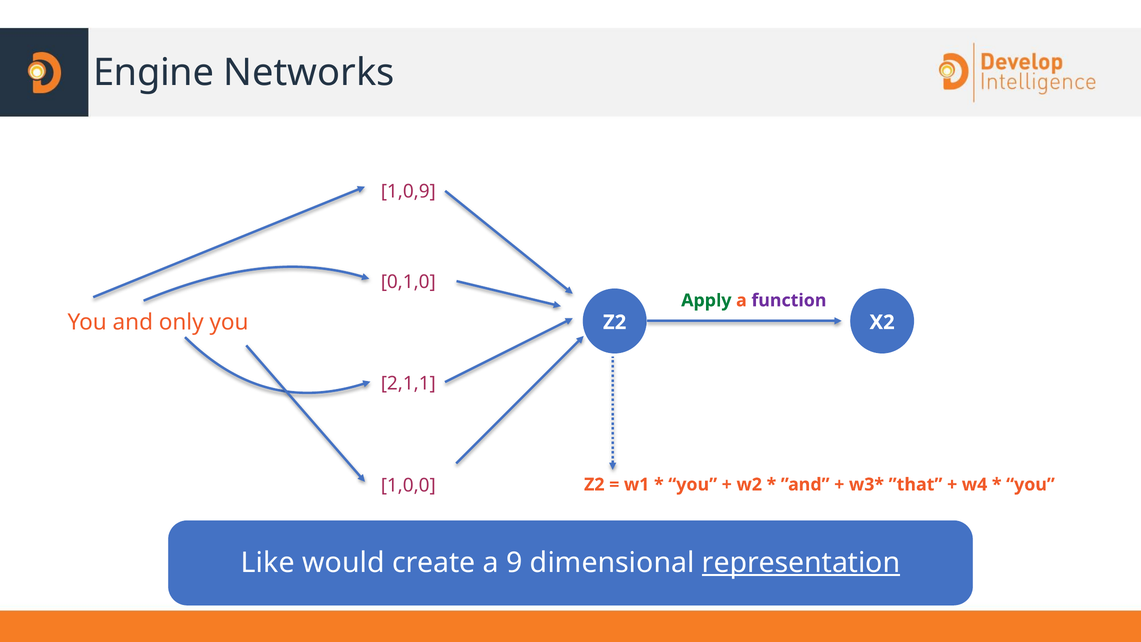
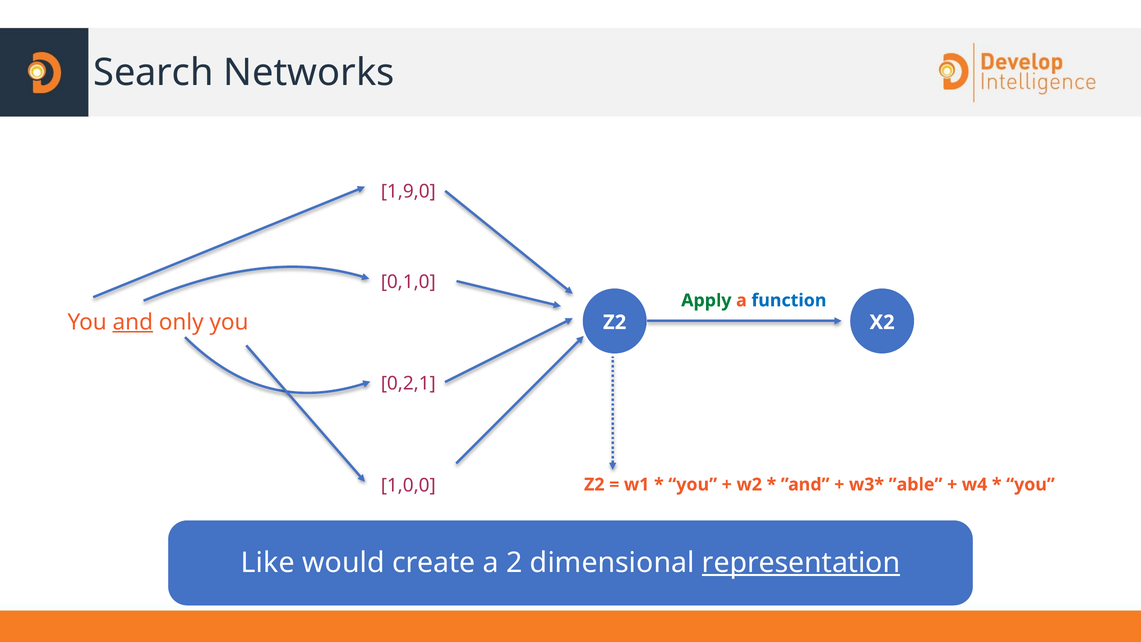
Engine: Engine -> Search
1,0,9: 1,0,9 -> 1,9,0
function colour: purple -> blue
and underline: none -> present
2,1,1: 2,1,1 -> 0,2,1
”that: ”that -> ”able
9: 9 -> 2
